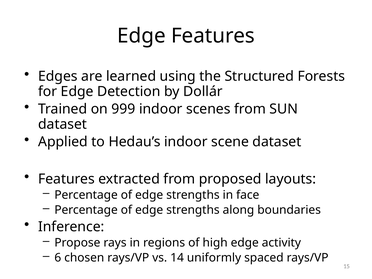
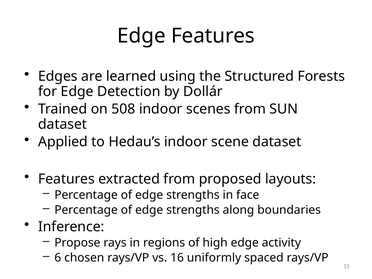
999: 999 -> 508
14: 14 -> 16
